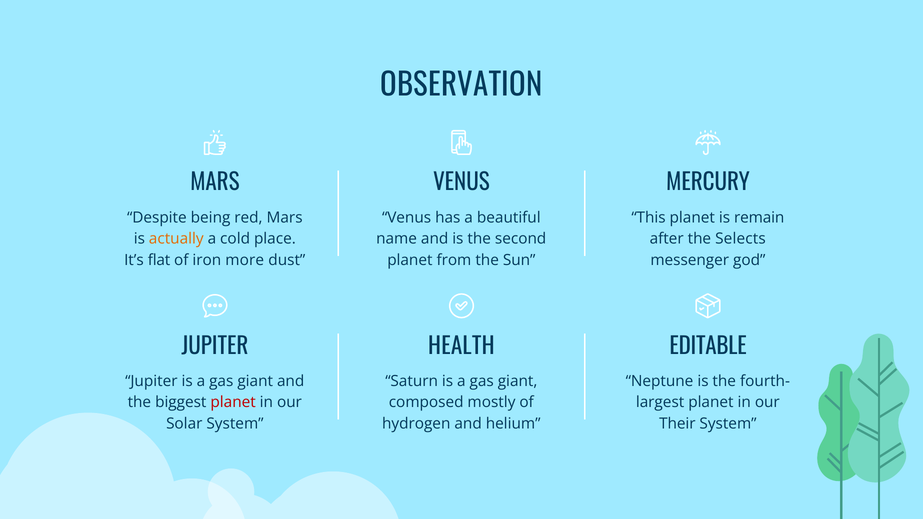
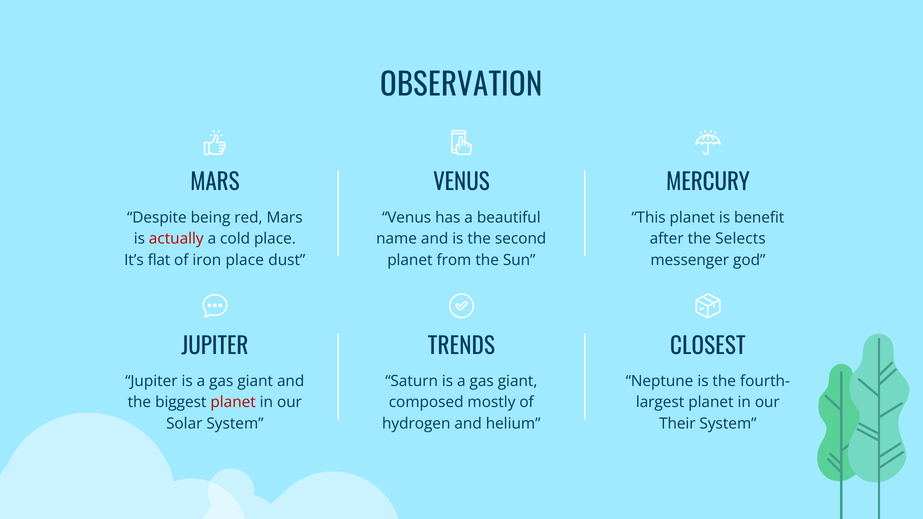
remain: remain -> benefit
actually colour: orange -> red
iron more: more -> place
HEALTH: HEALTH -> TRENDS
EDITABLE: EDITABLE -> CLOSEST
